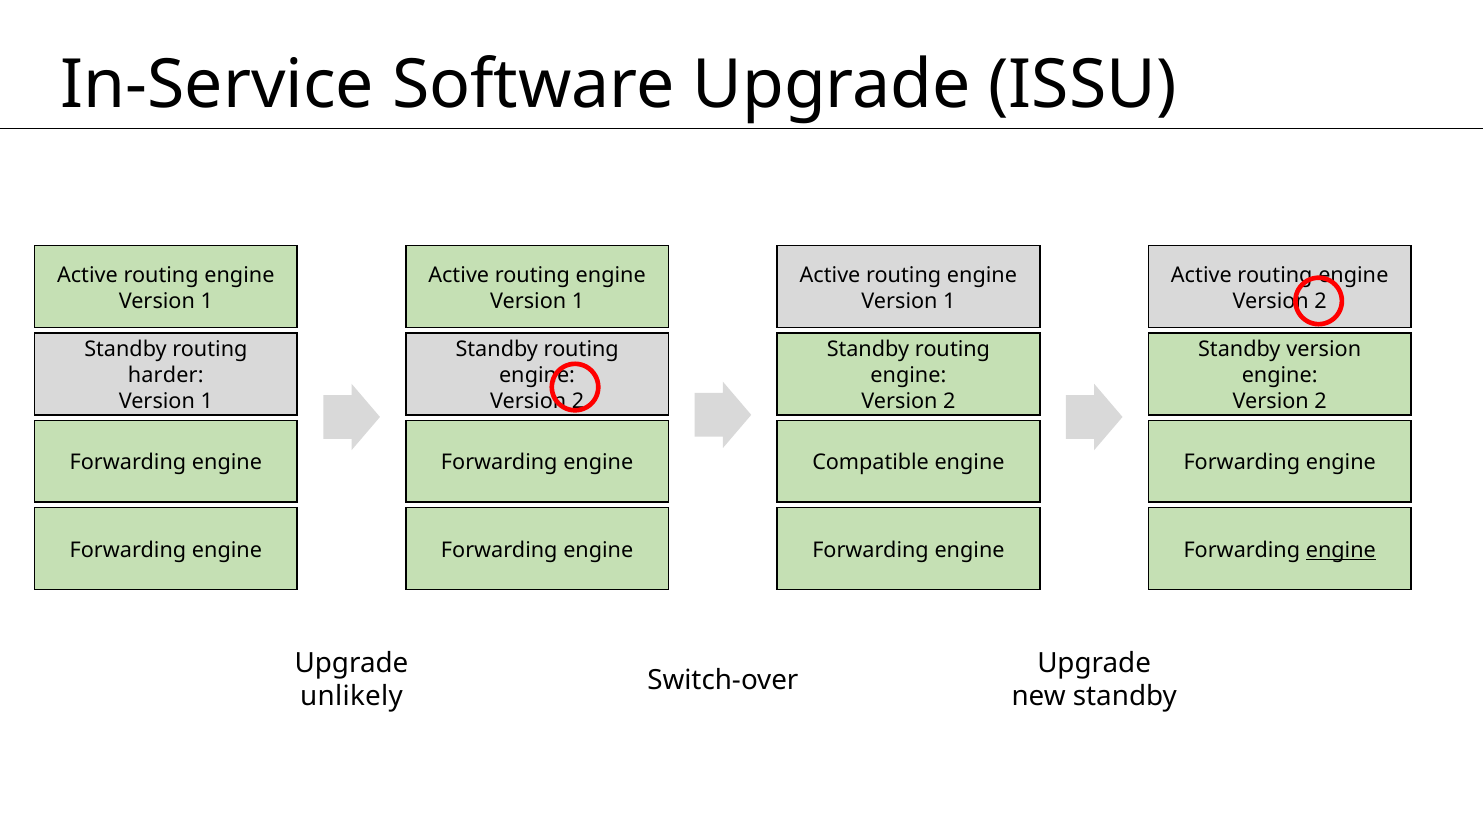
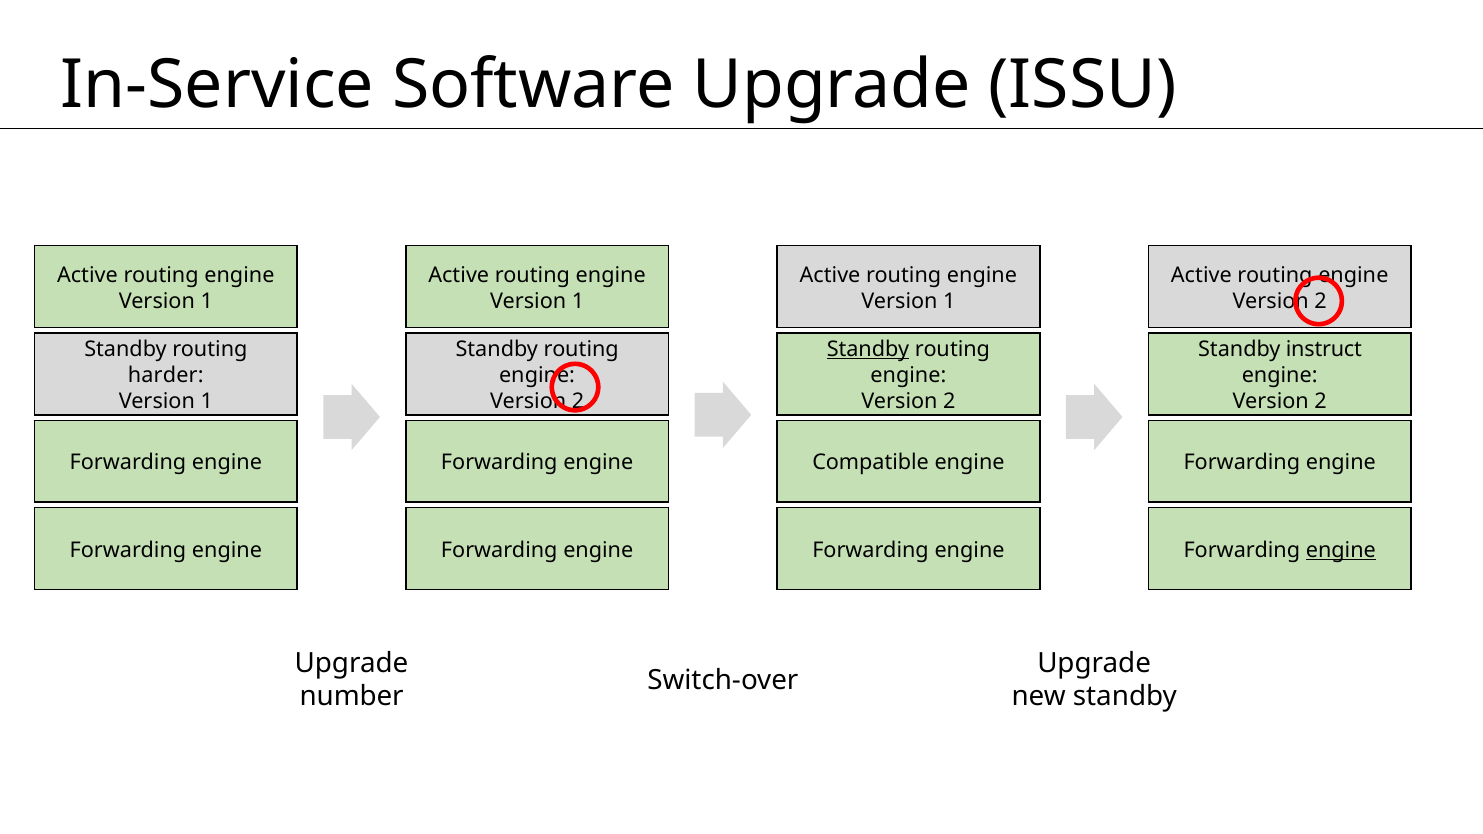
Standby at (868, 350) underline: none -> present
Standby version: version -> instruct
unlikely: unlikely -> number
